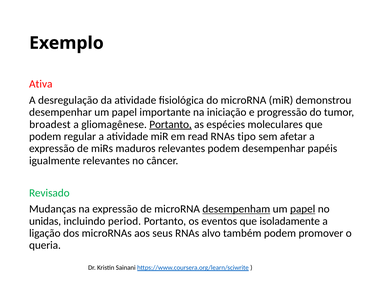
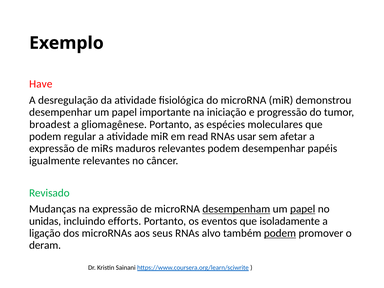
Ativa: Ativa -> Have
Portanto at (171, 124) underline: present -> none
tipo: tipo -> usar
period: period -> efforts
podem at (280, 233) underline: none -> present
queria: queria -> deram
